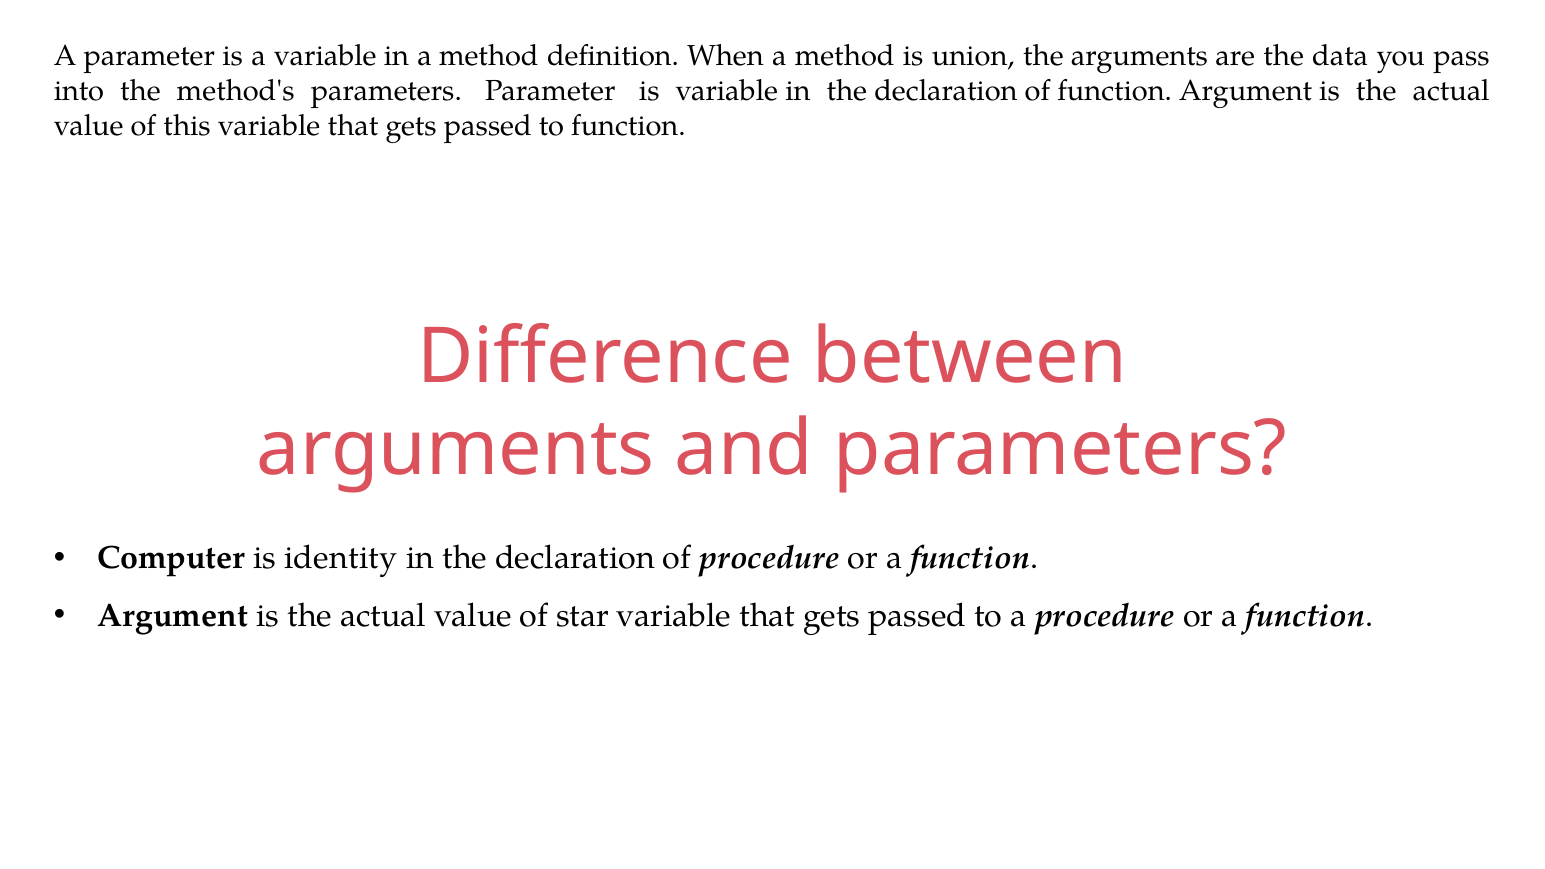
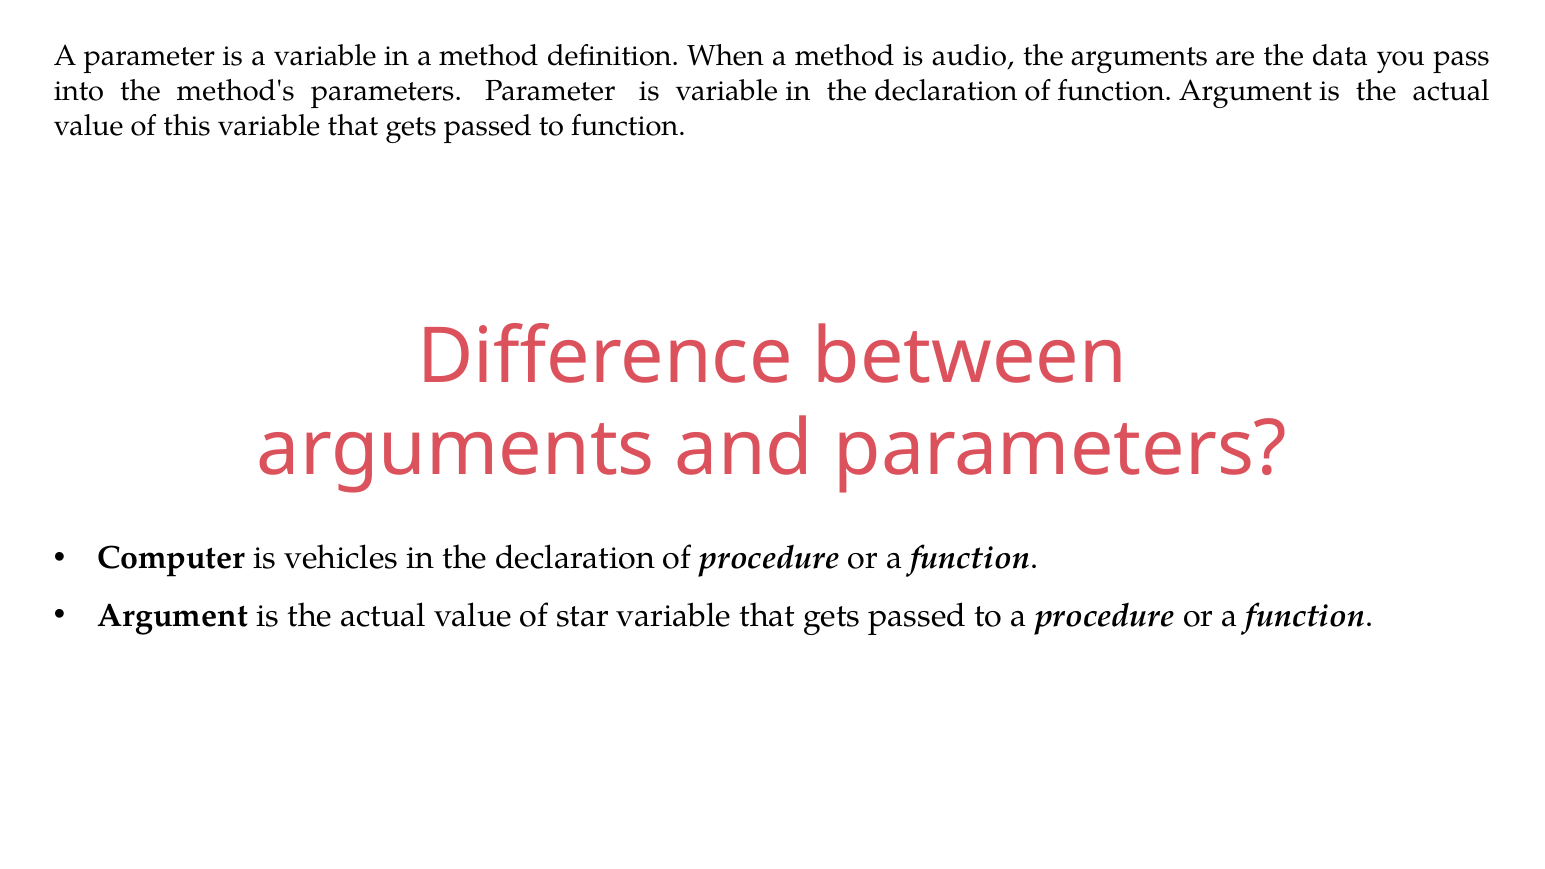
union: union -> audio
identity: identity -> vehicles
